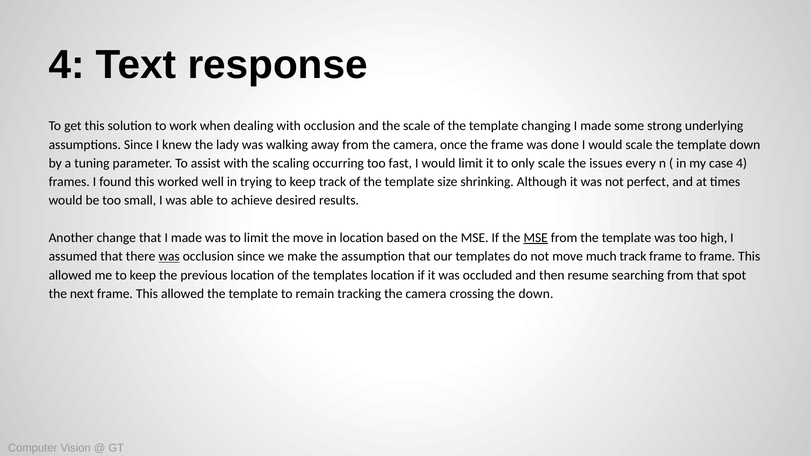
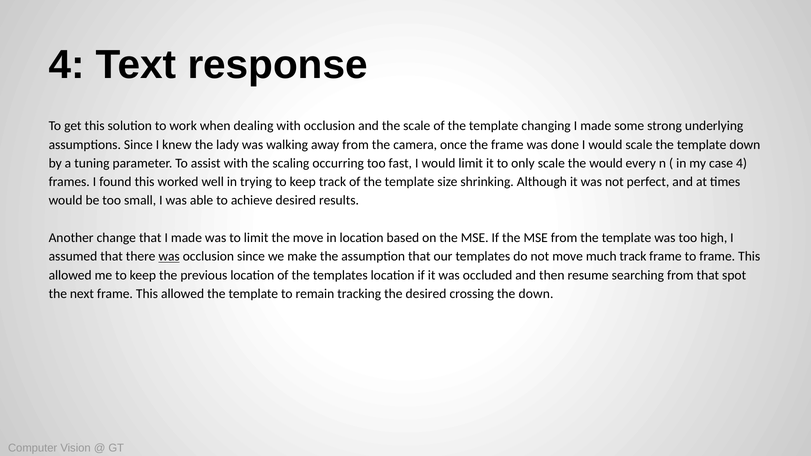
the issues: issues -> would
MSE at (536, 238) underline: present -> none
tracking the camera: camera -> desired
